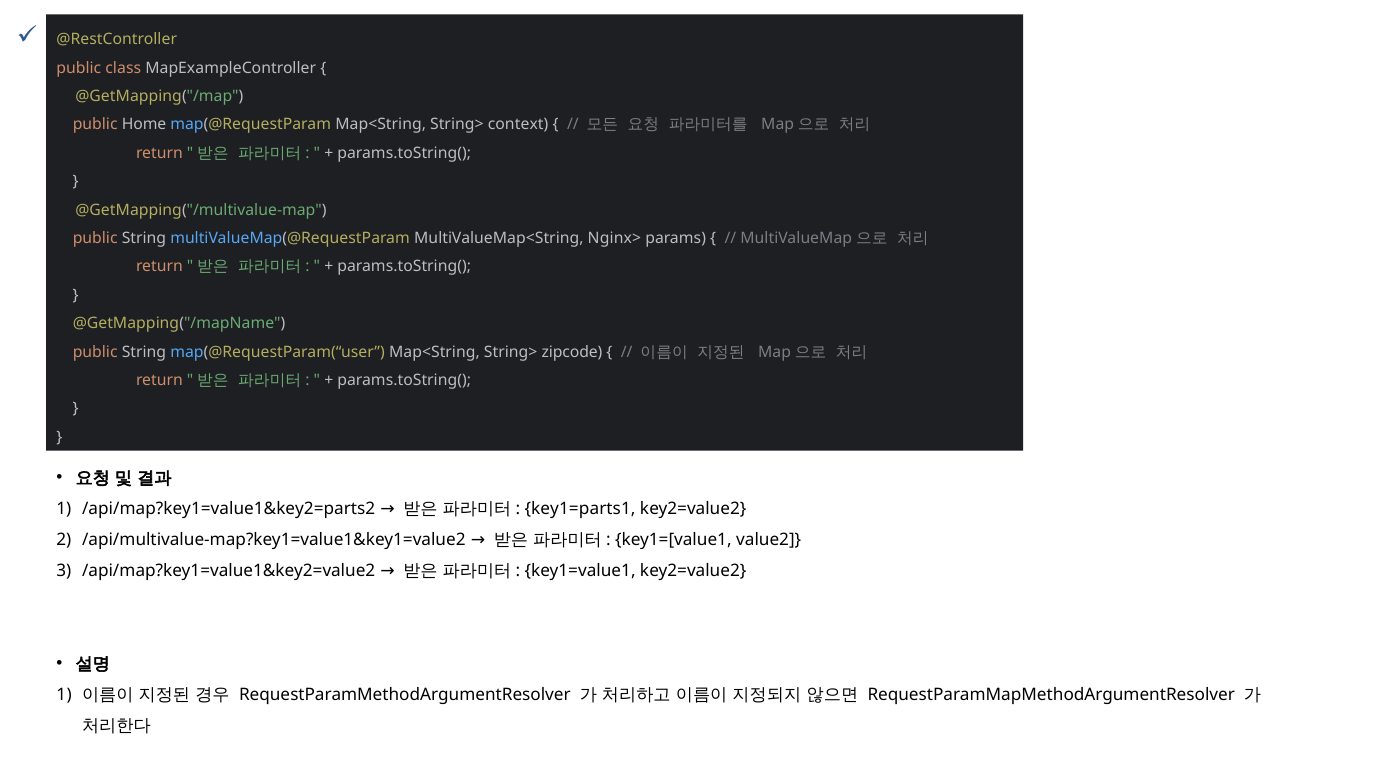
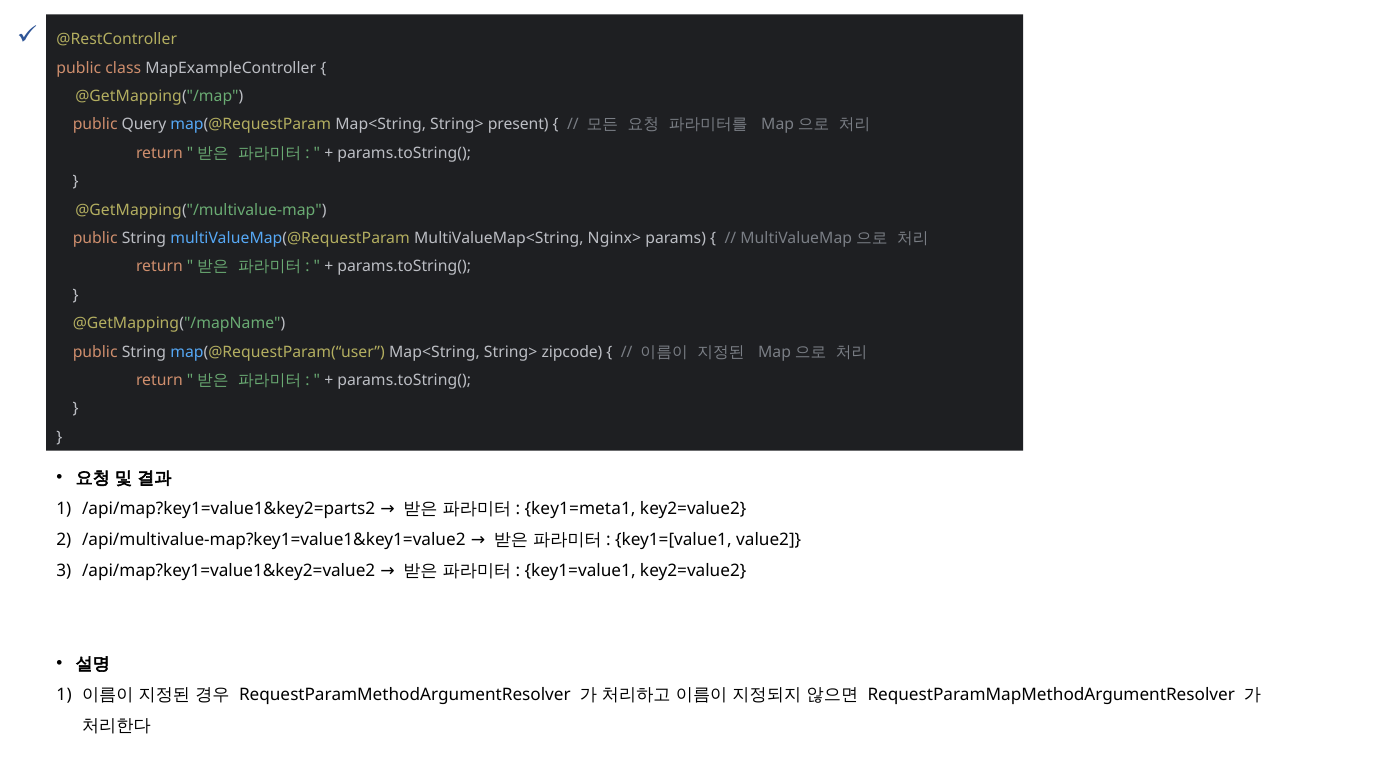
Home: Home -> Query
context: context -> present
key1=parts1: key1=parts1 -> key1=meta1
